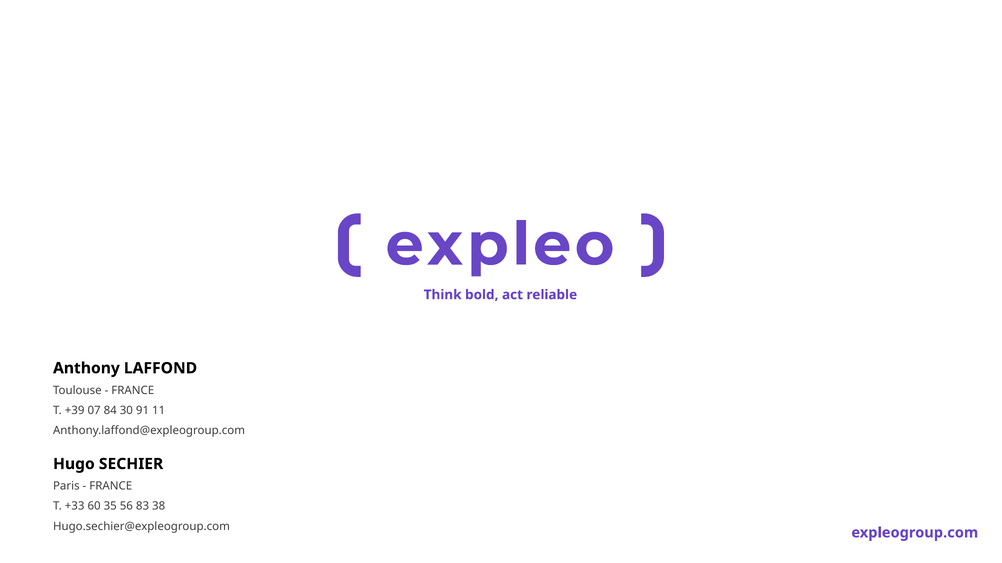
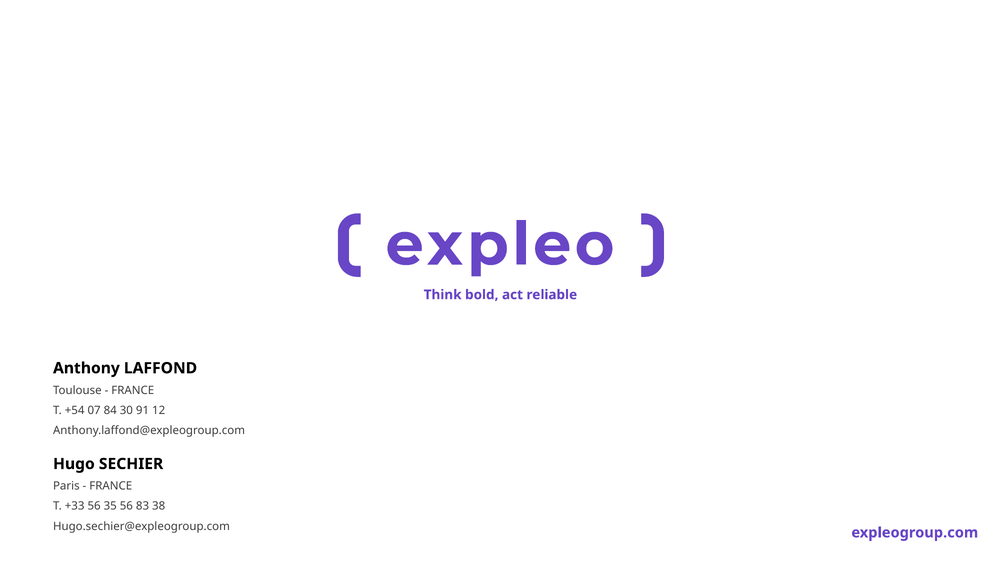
+39: +39 -> +54
11: 11 -> 12
+33 60: 60 -> 56
